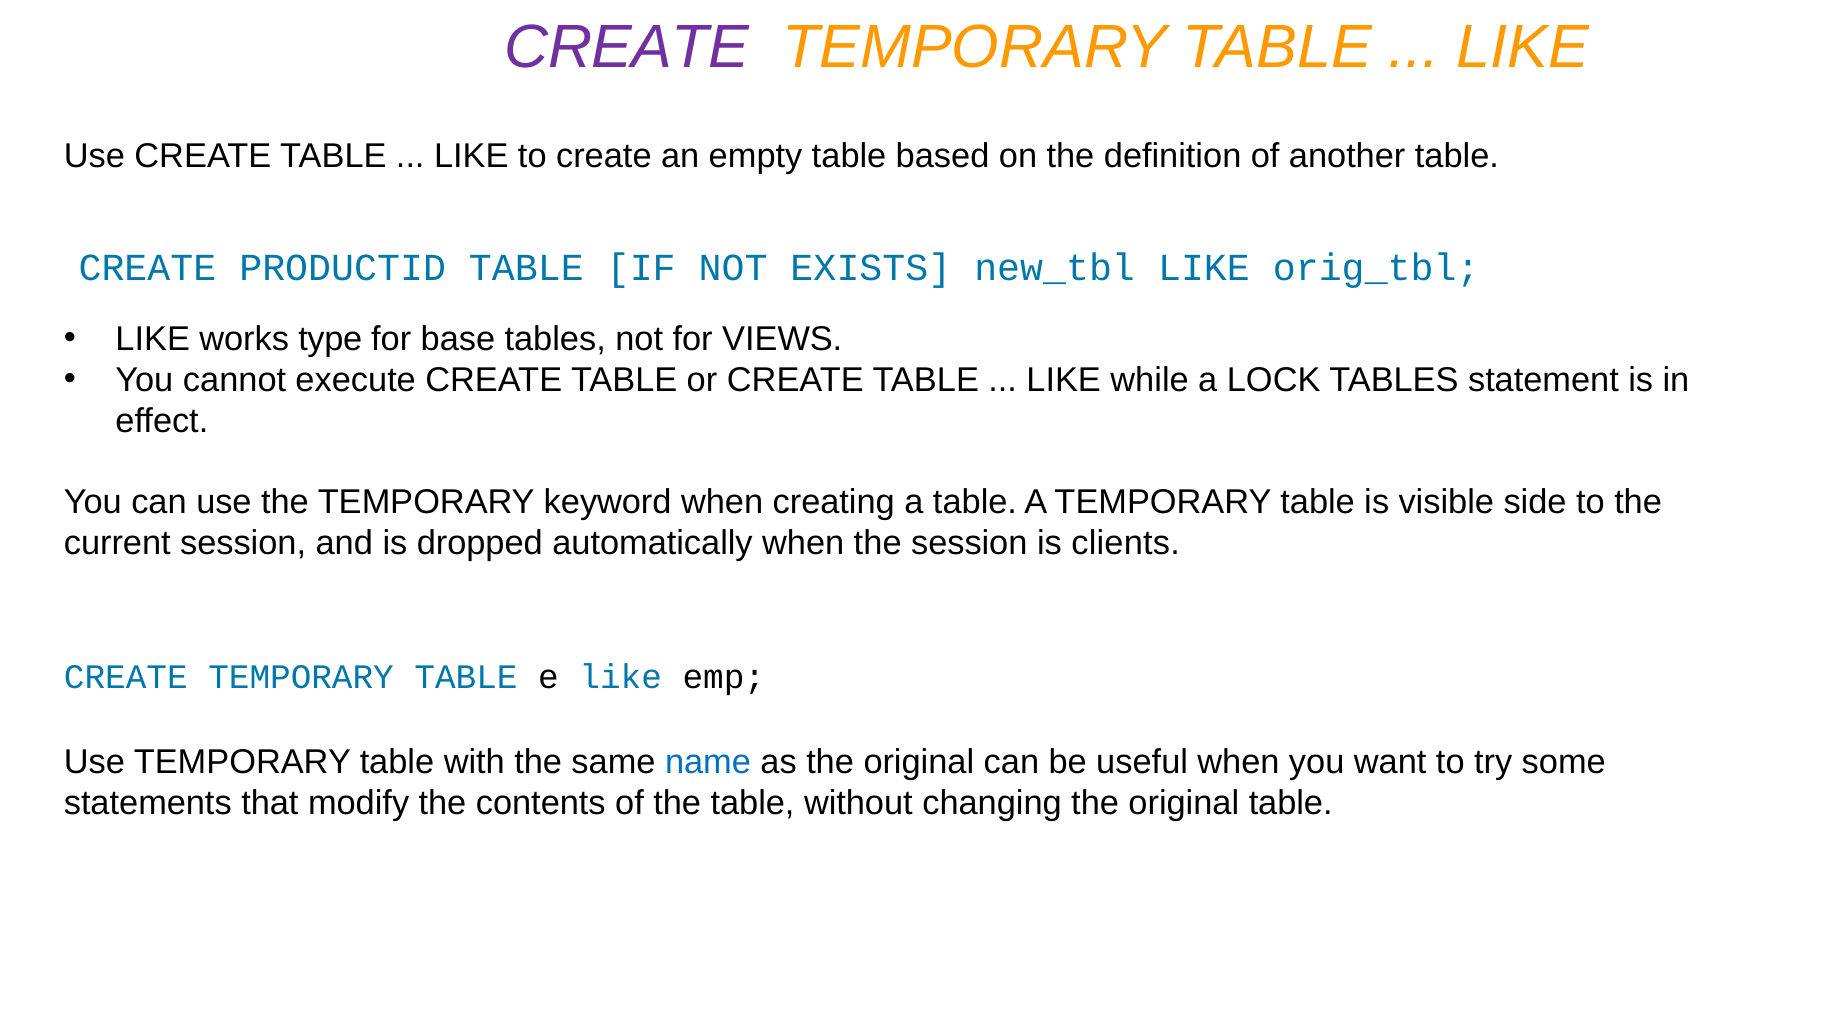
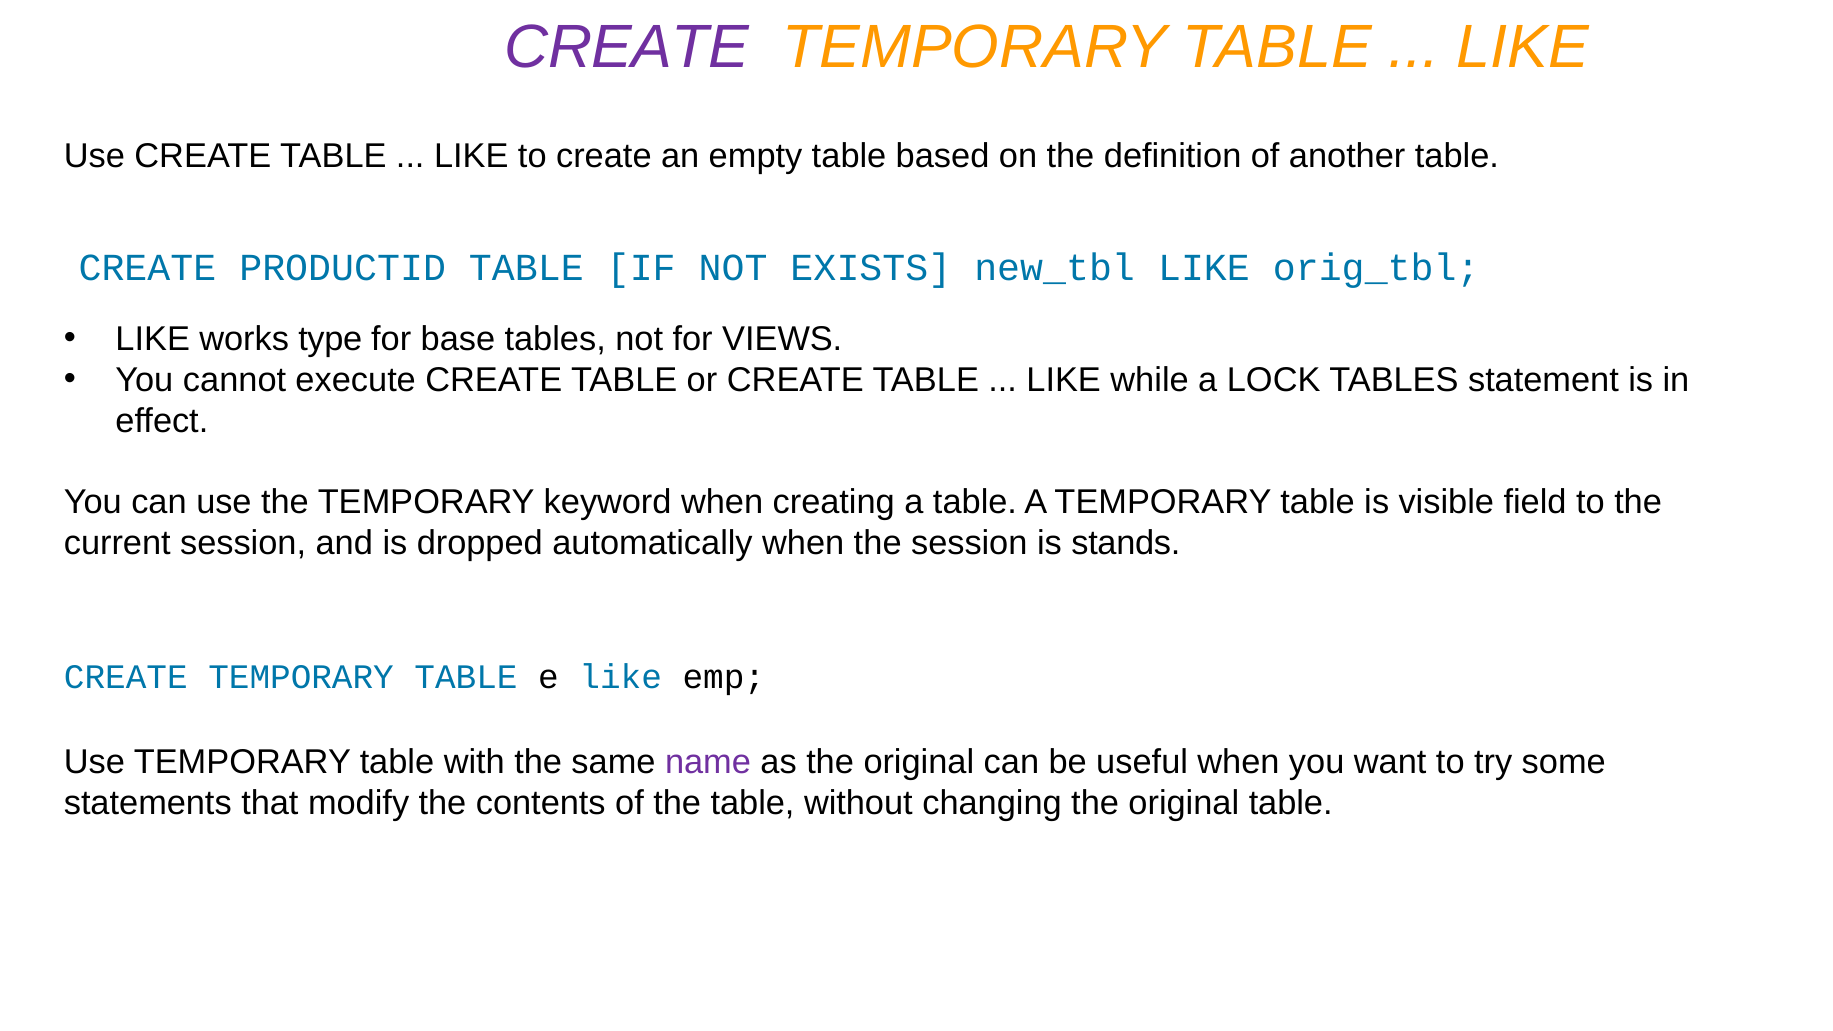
side: side -> field
clients: clients -> stands
name colour: blue -> purple
